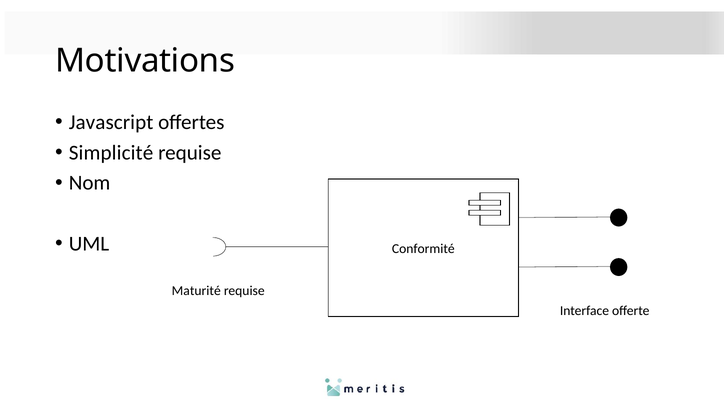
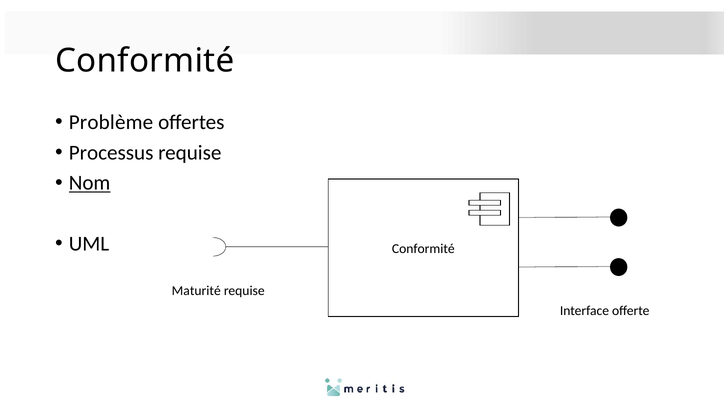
Motivations at (145, 61): Motivations -> Conformité
Javascript: Javascript -> Problème
Simplicité: Simplicité -> Processus
Nom underline: none -> present
